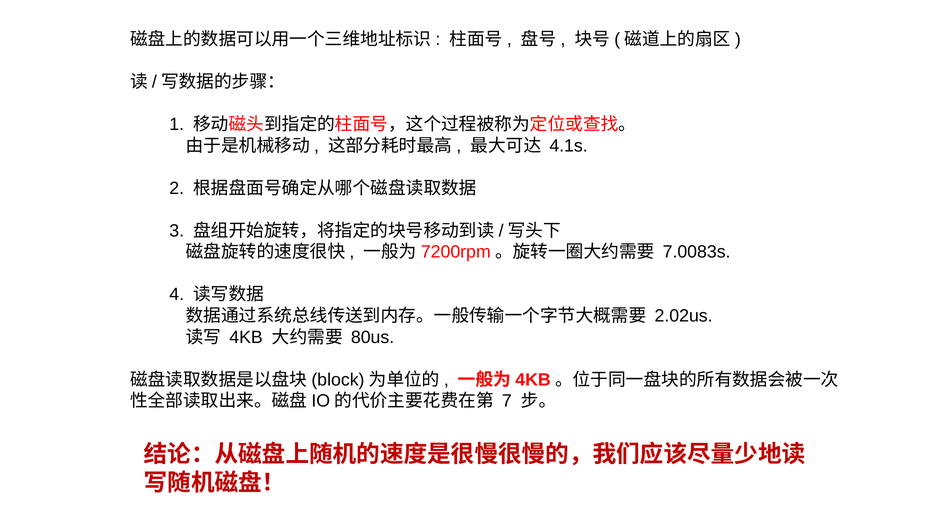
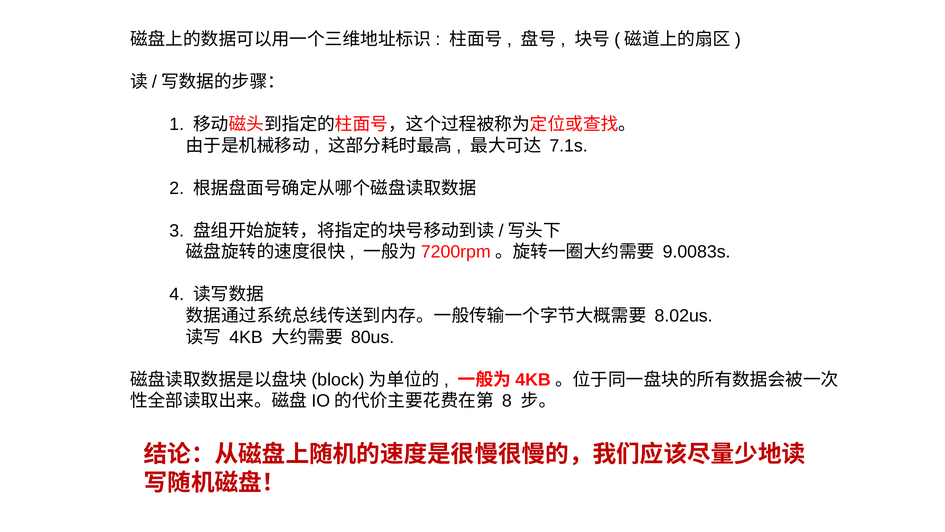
4.1s: 4.1s -> 7.1s
7.0083s: 7.0083s -> 9.0083s
2.02us: 2.02us -> 8.02us
7: 7 -> 8
